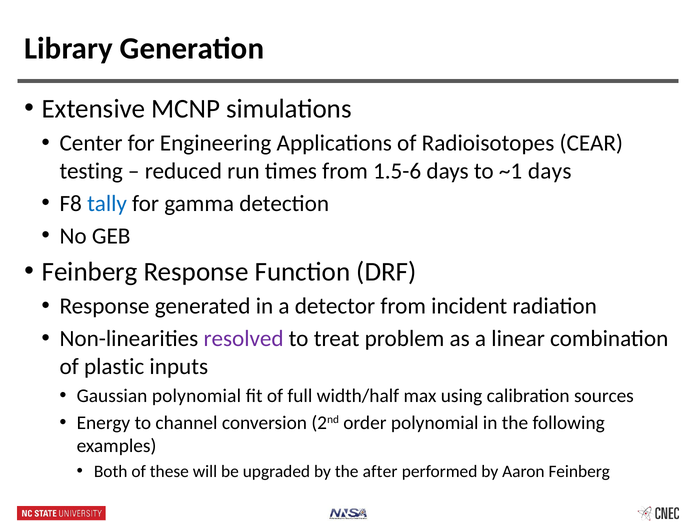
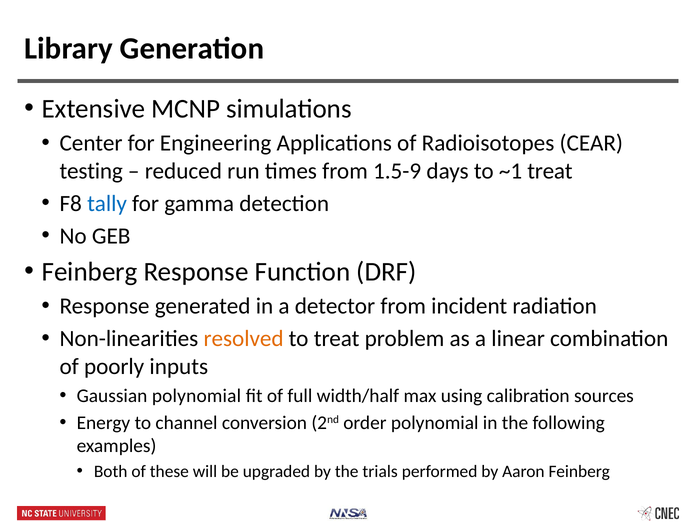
1.5-6: 1.5-6 -> 1.5-9
~1 days: days -> treat
resolved colour: purple -> orange
plastic: plastic -> poorly
after: after -> trials
